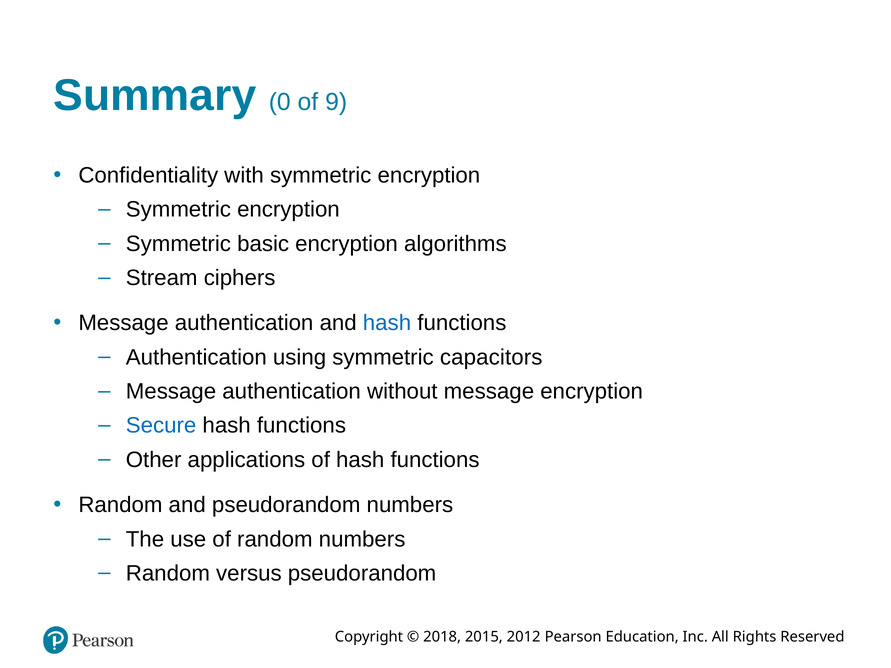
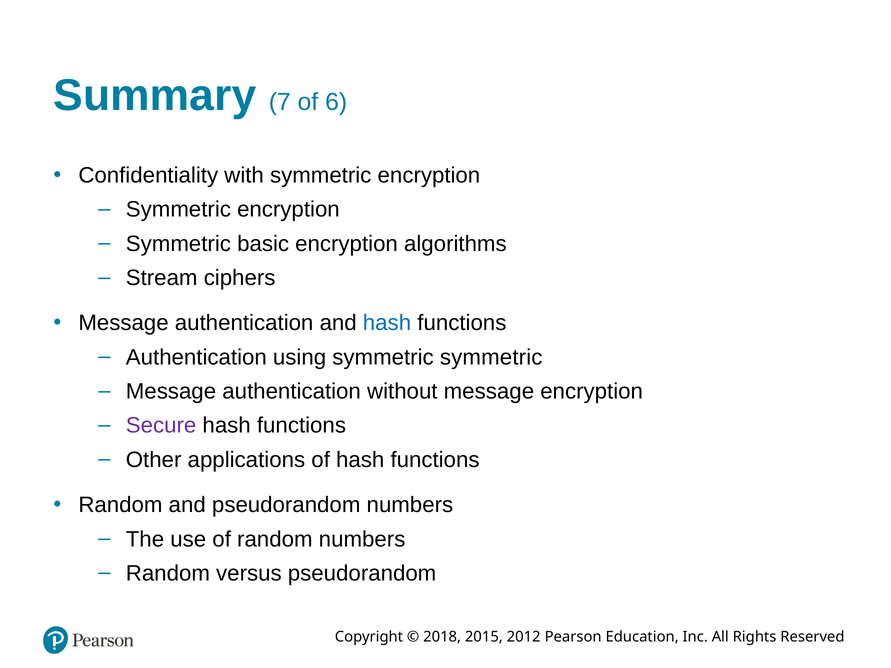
0: 0 -> 7
9: 9 -> 6
symmetric capacitors: capacitors -> symmetric
Secure colour: blue -> purple
